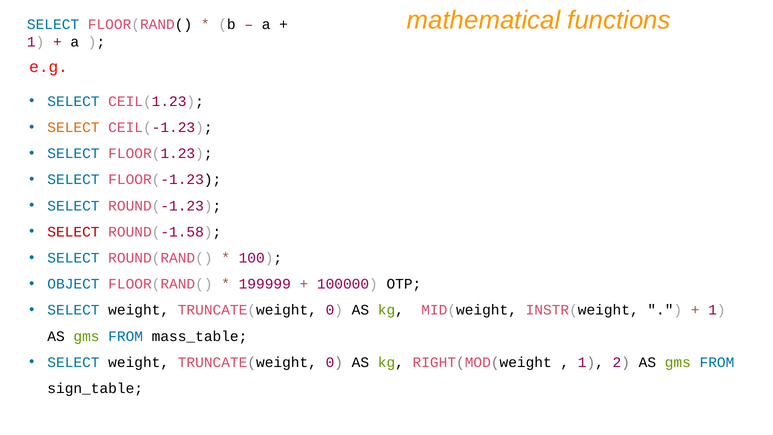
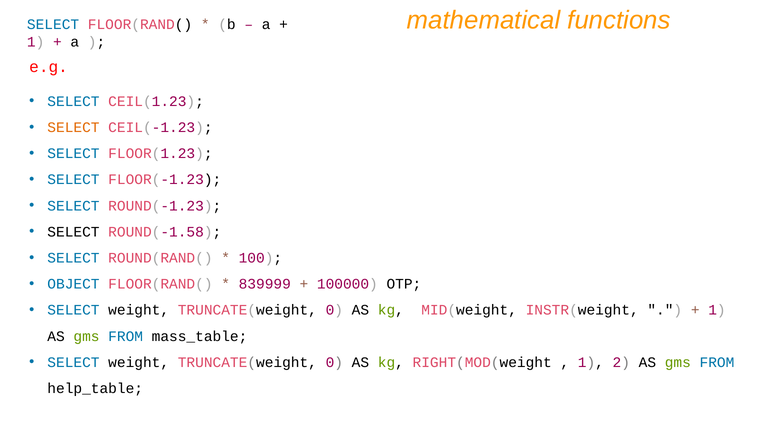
SELECT at (73, 232) colour: red -> black
199999: 199999 -> 839999
sign_table: sign_table -> help_table
